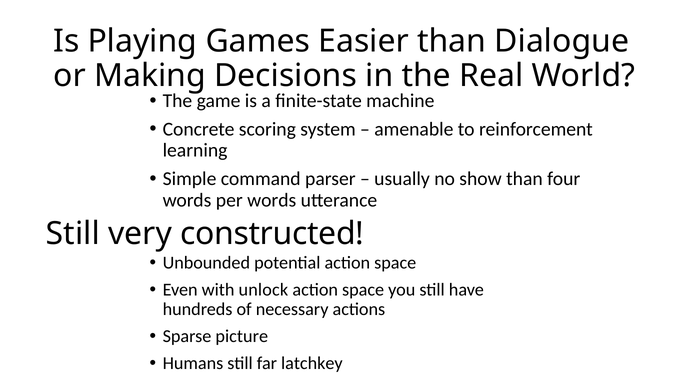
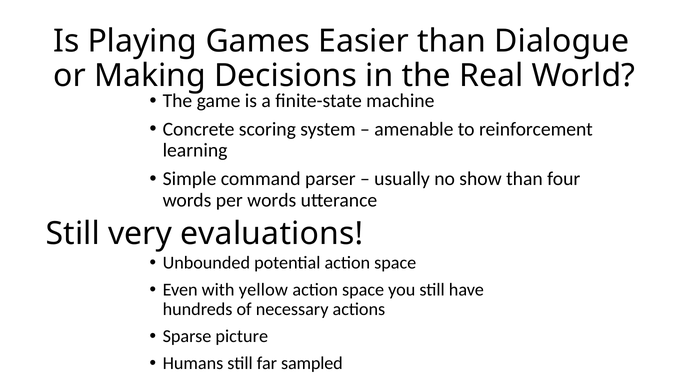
constructed: constructed -> evaluations
unlock: unlock -> yellow
latchkey: latchkey -> sampled
